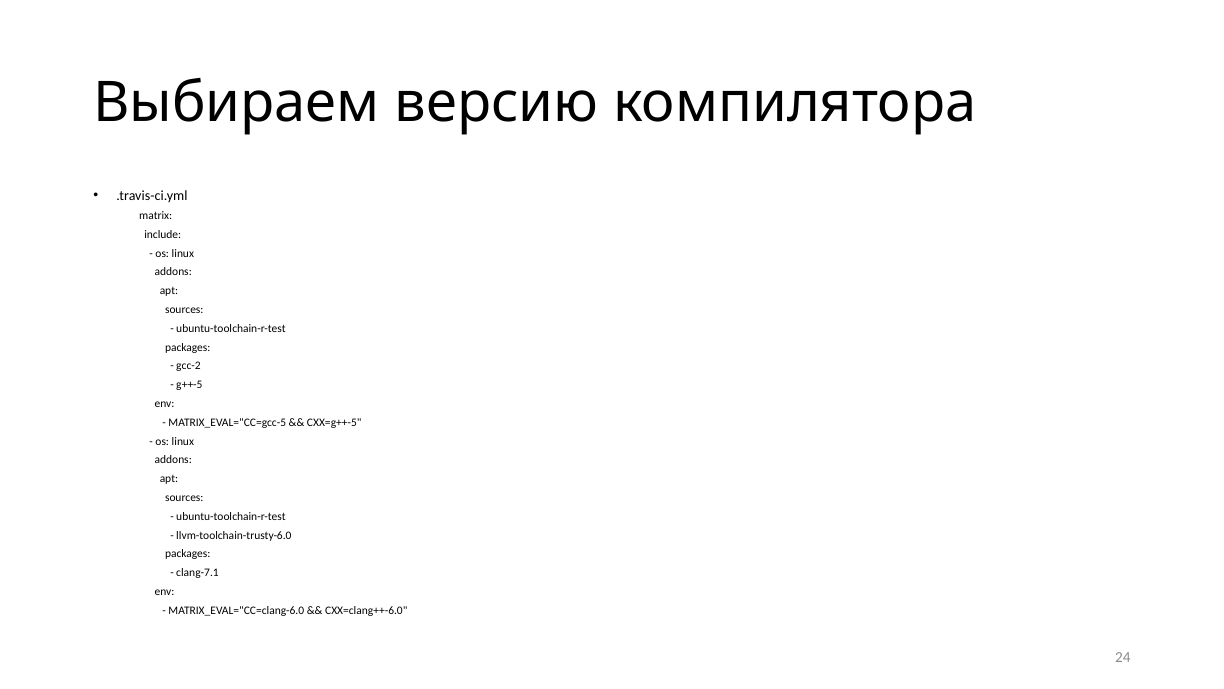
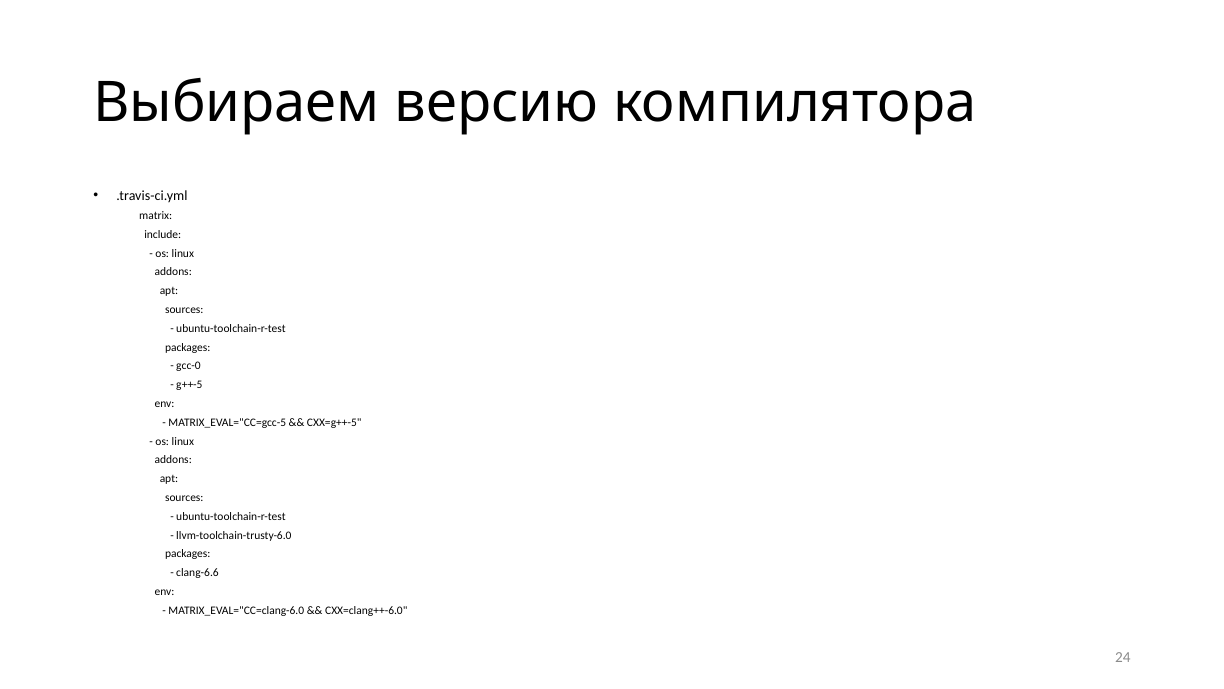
gcc-2: gcc-2 -> gcc-0
clang-7.1: clang-7.1 -> clang-6.6
